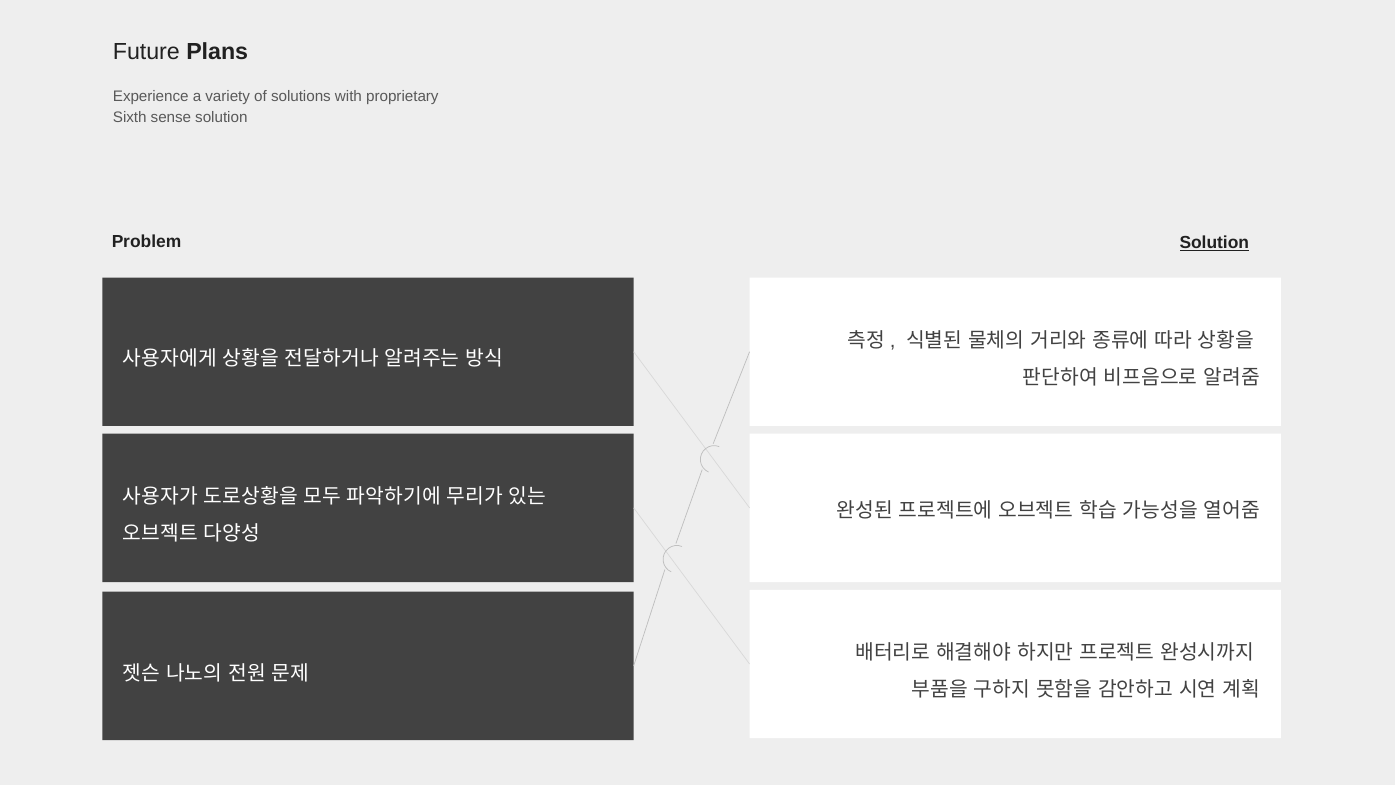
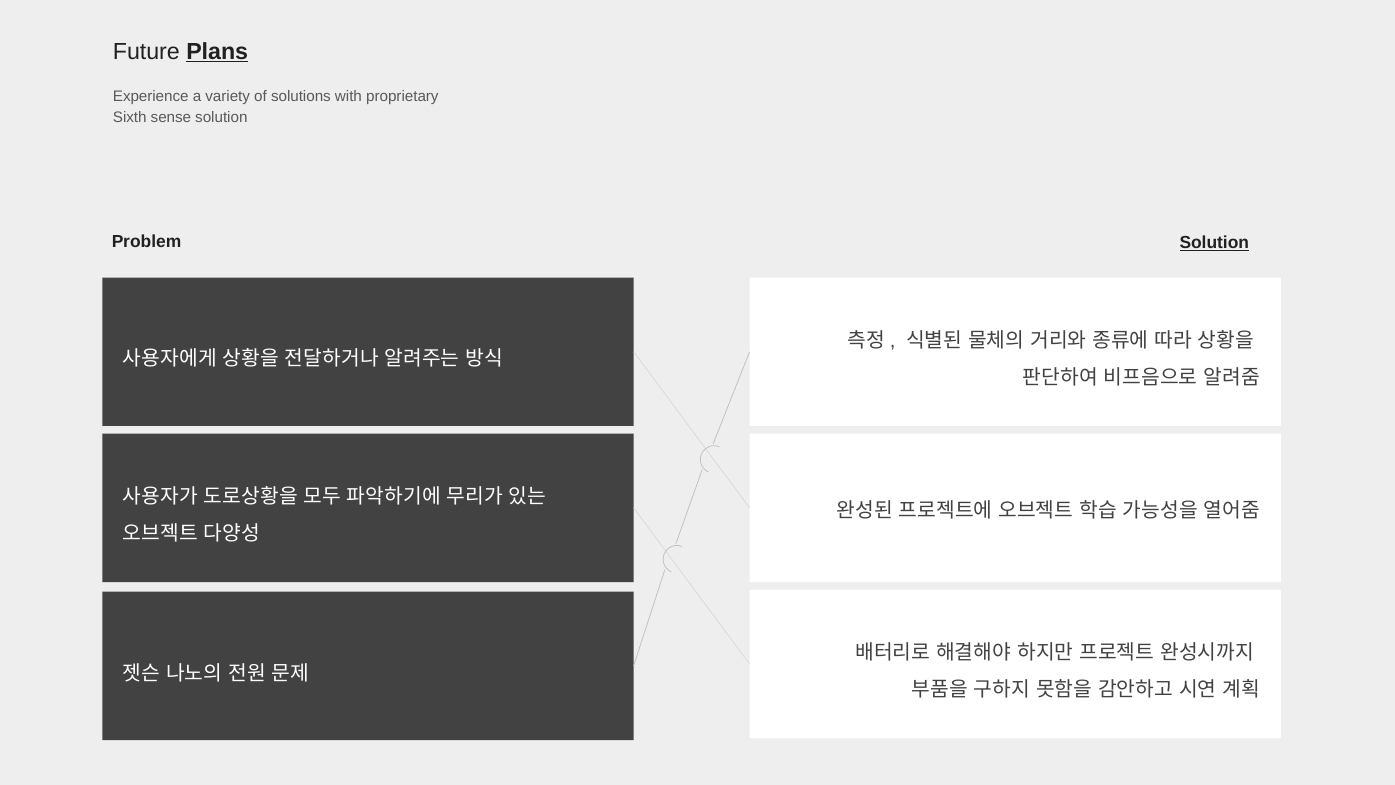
Plans underline: none -> present
